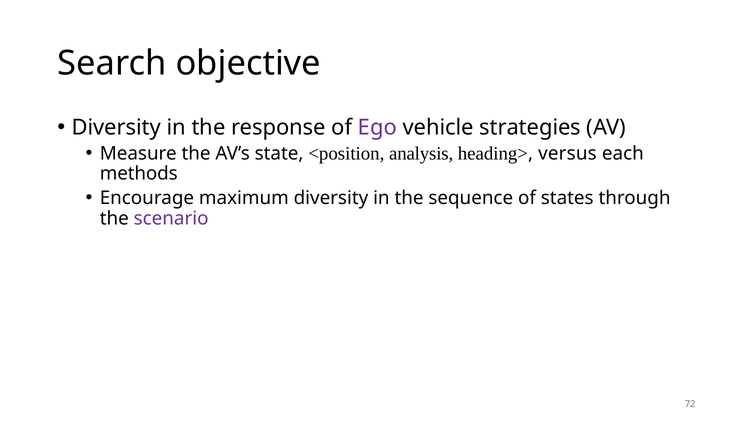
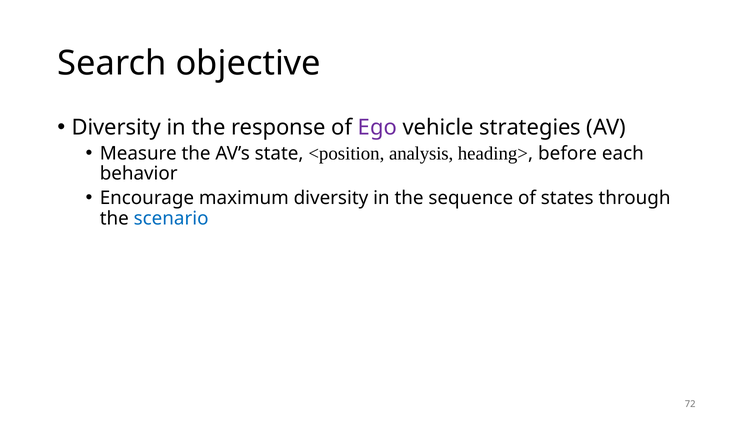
versus: versus -> before
methods: methods -> behavior
scenario colour: purple -> blue
